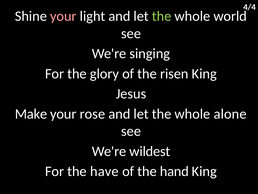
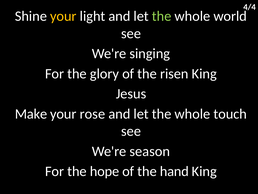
your at (63, 16) colour: pink -> yellow
alone: alone -> touch
wildest: wildest -> season
have: have -> hope
